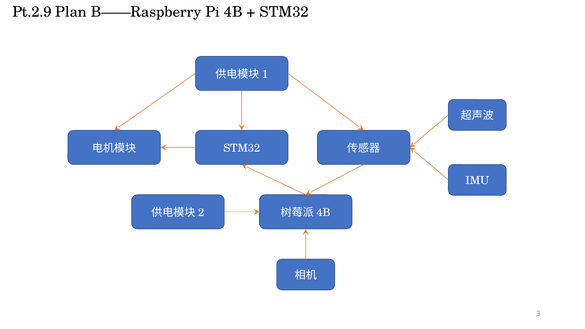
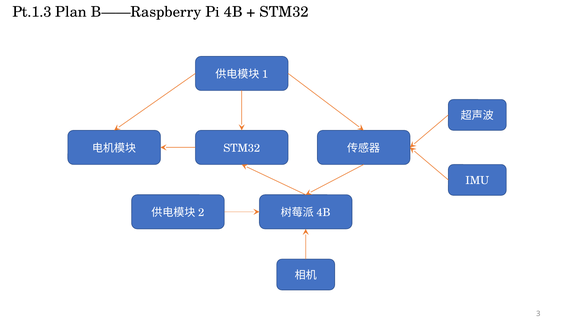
Pt.2.9: Pt.2.9 -> Pt.1.3
